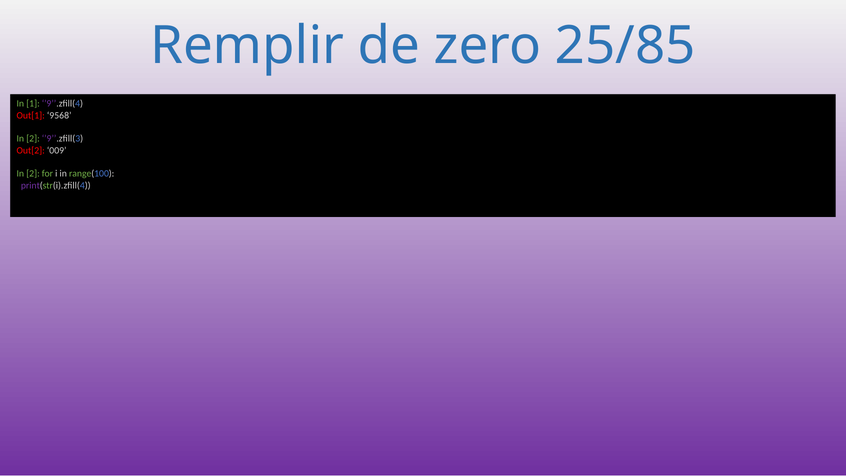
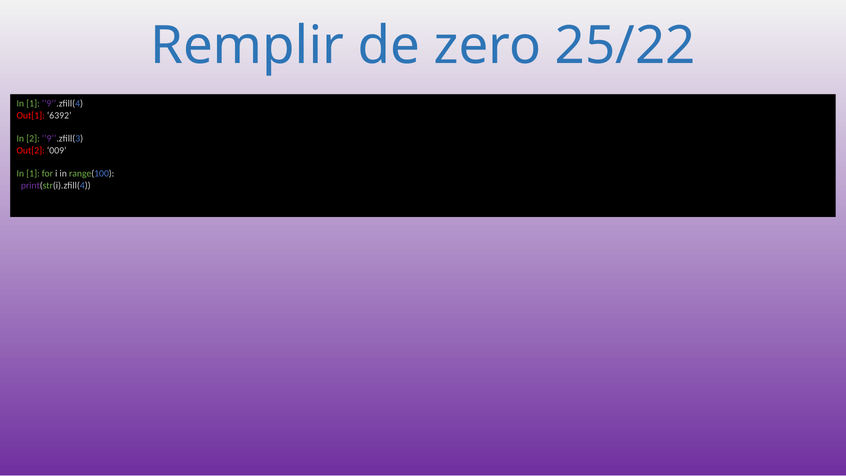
25/85: 25/85 -> 25/22
9568: 9568 -> 6392
2 at (33, 174): 2 -> 1
